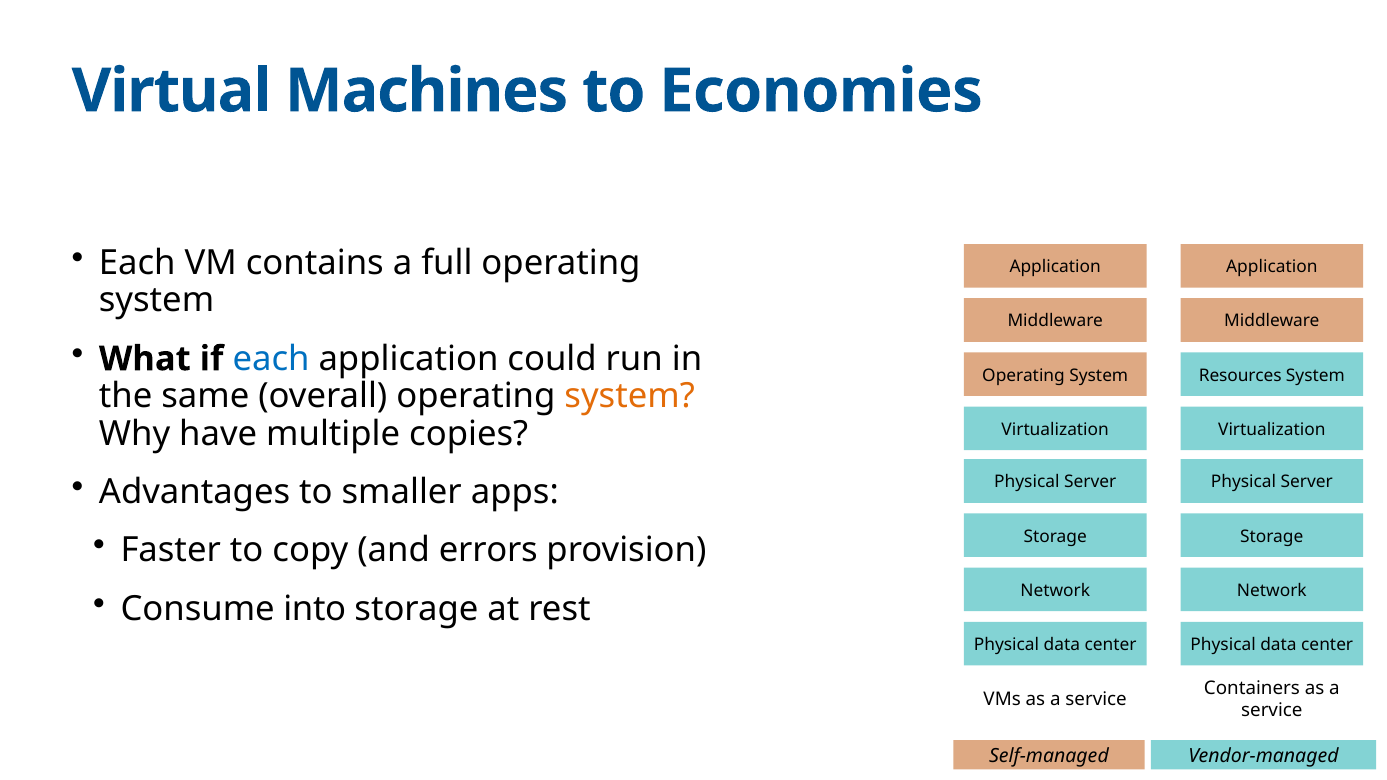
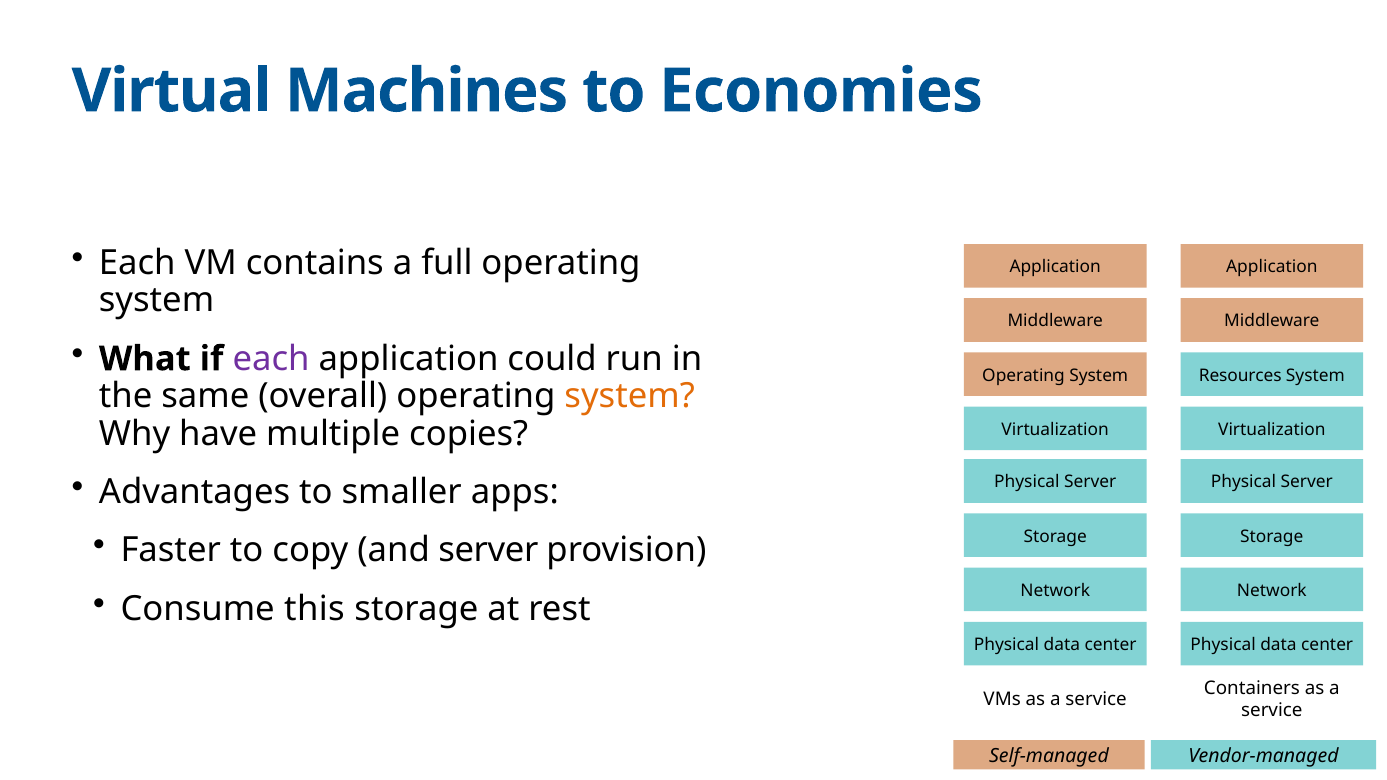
each at (271, 359) colour: blue -> purple
and errors: errors -> server
into: into -> this
